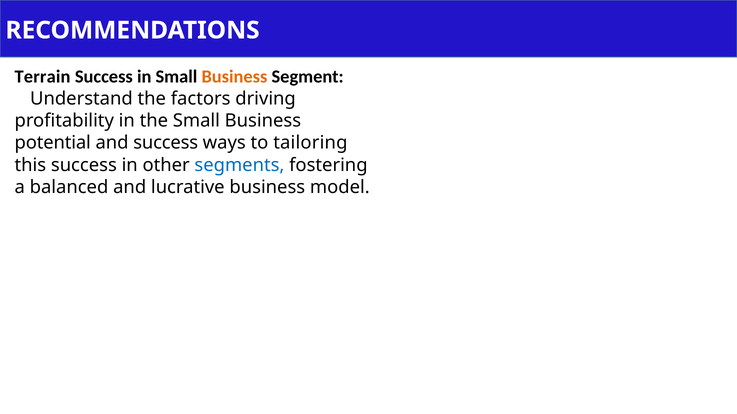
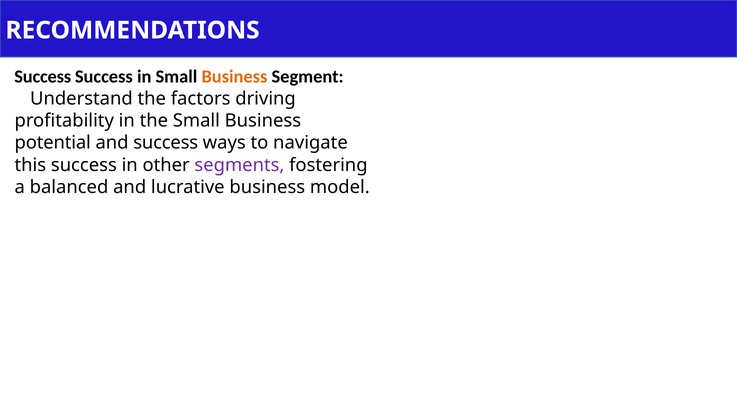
Terrain at (43, 77): Terrain -> Success
tailoring: tailoring -> navigate
segments colour: blue -> purple
